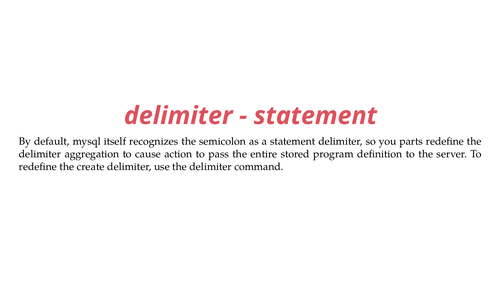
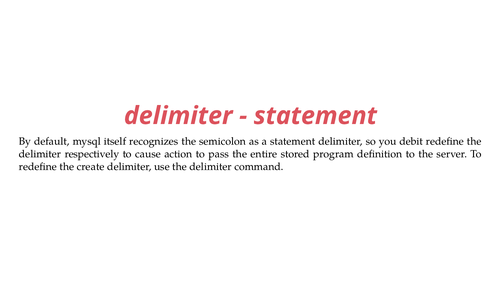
parts: parts -> debit
aggregation: aggregation -> respectively
